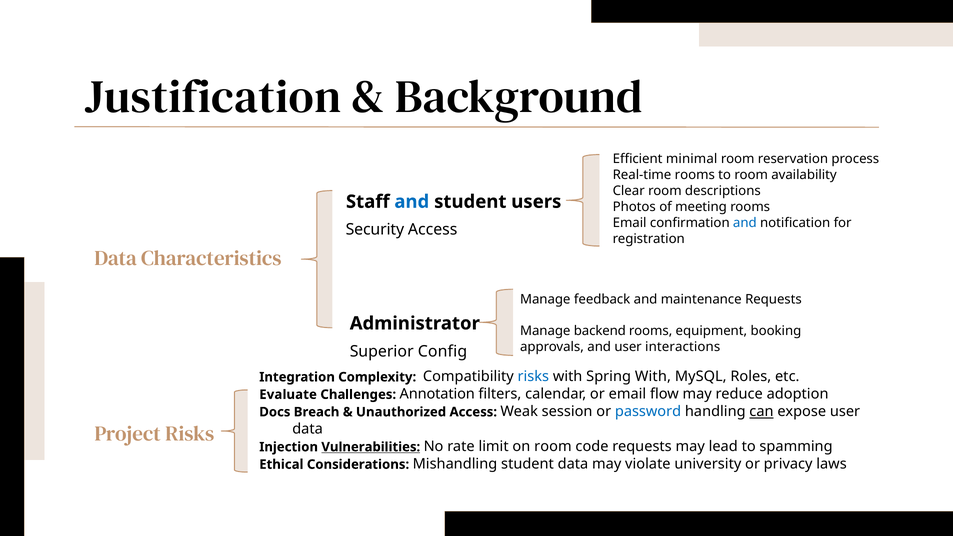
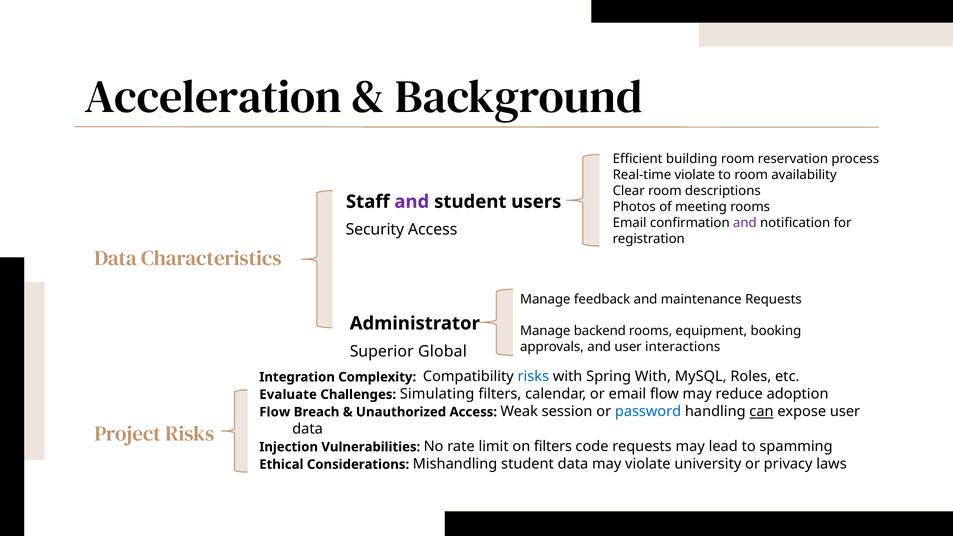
Justification: Justification -> Acceleration
minimal: minimal -> building
Real-time rooms: rooms -> violate
and at (412, 202) colour: blue -> purple
and at (745, 223) colour: blue -> purple
Config: Config -> Global
Annotation: Annotation -> Simulating
Docs at (275, 412): Docs -> Flow
Vulnerabilities underline: present -> none
on room: room -> filters
